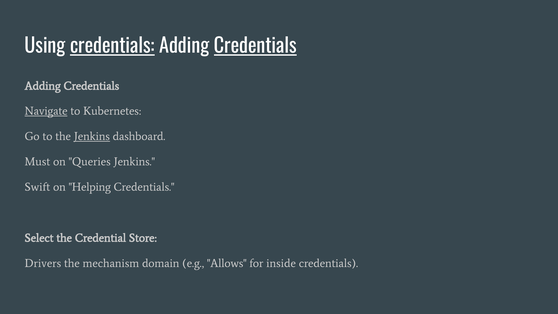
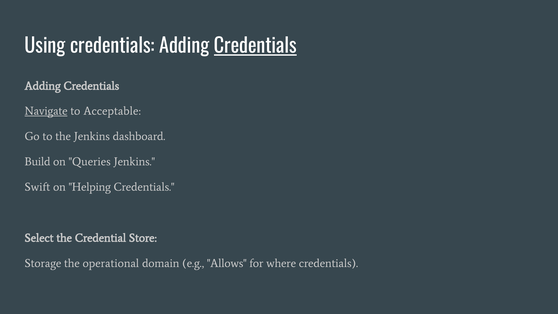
credentials at (112, 46) underline: present -> none
Kubernetes: Kubernetes -> Acceptable
Jenkins at (92, 136) underline: present -> none
Must: Must -> Build
Drivers: Drivers -> Storage
mechanism: mechanism -> operational
inside: inside -> where
